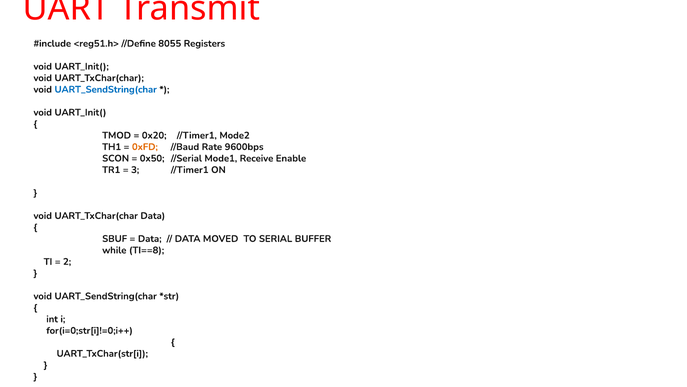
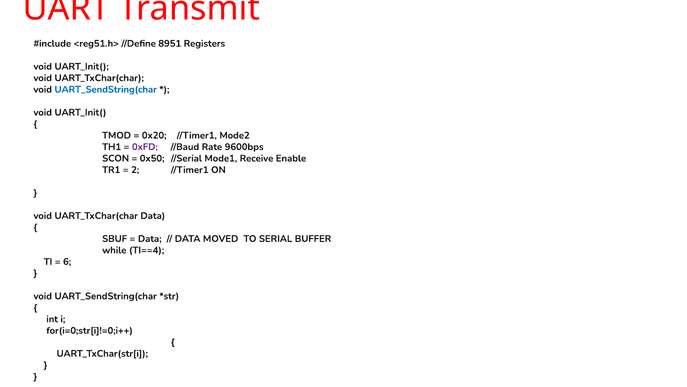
8055: 8055 -> 8951
0xFD colour: orange -> purple
3: 3 -> 2
TI==8: TI==8 -> TI==4
2: 2 -> 6
